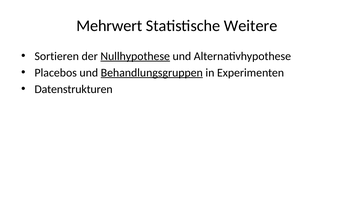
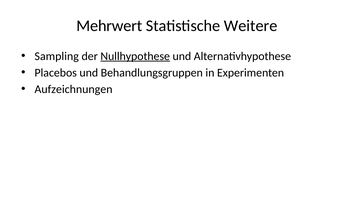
Sortieren: Sortieren -> Sampling
Behandlungsgruppen underline: present -> none
Datenstrukturen: Datenstrukturen -> Aufzeichnungen
